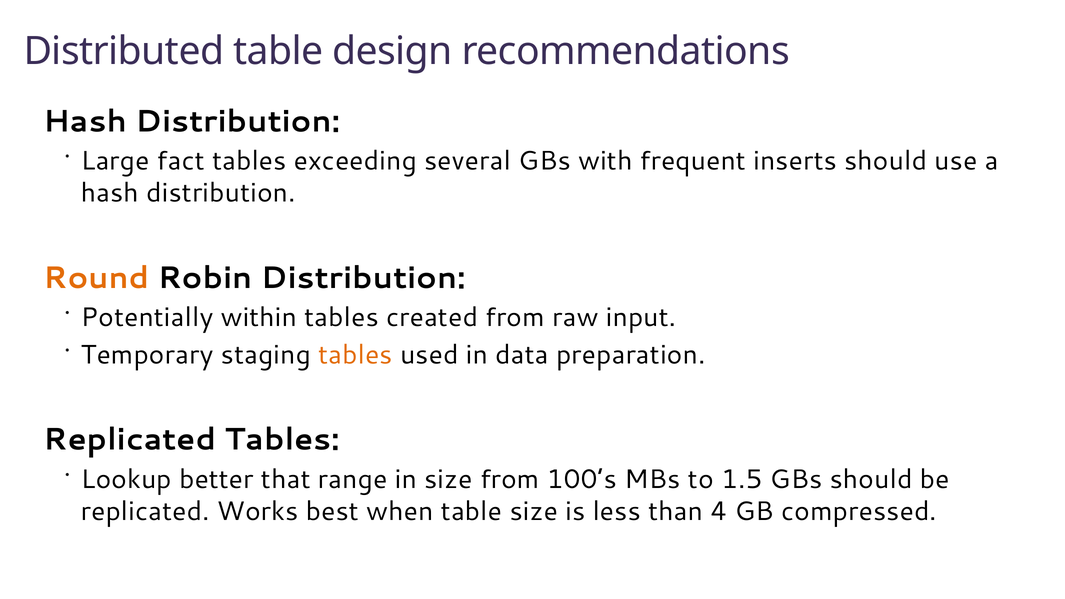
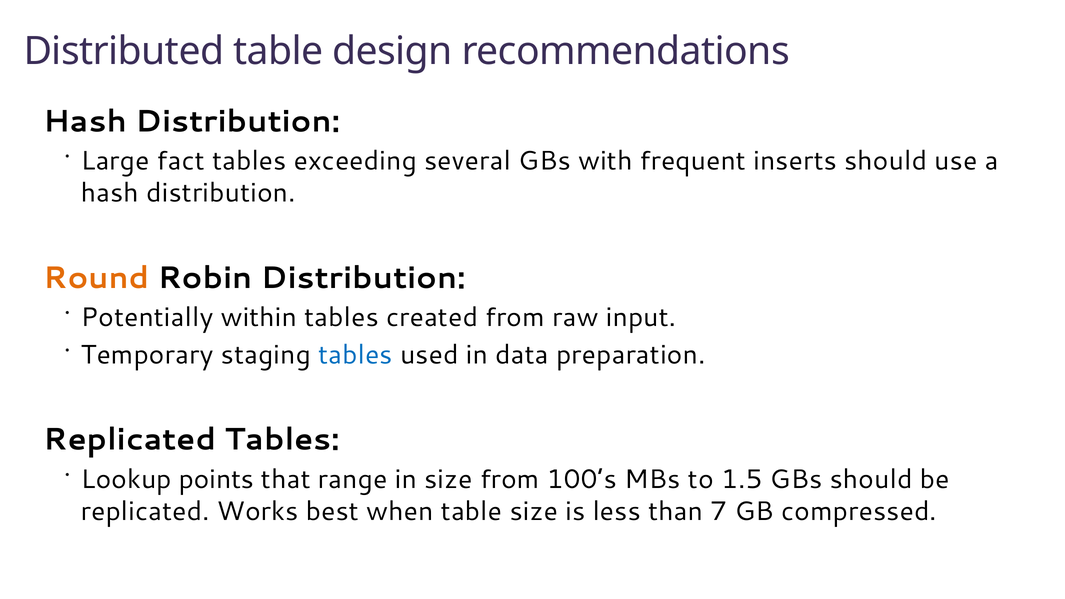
tables at (355, 355) colour: orange -> blue
better: better -> points
4: 4 -> 7
